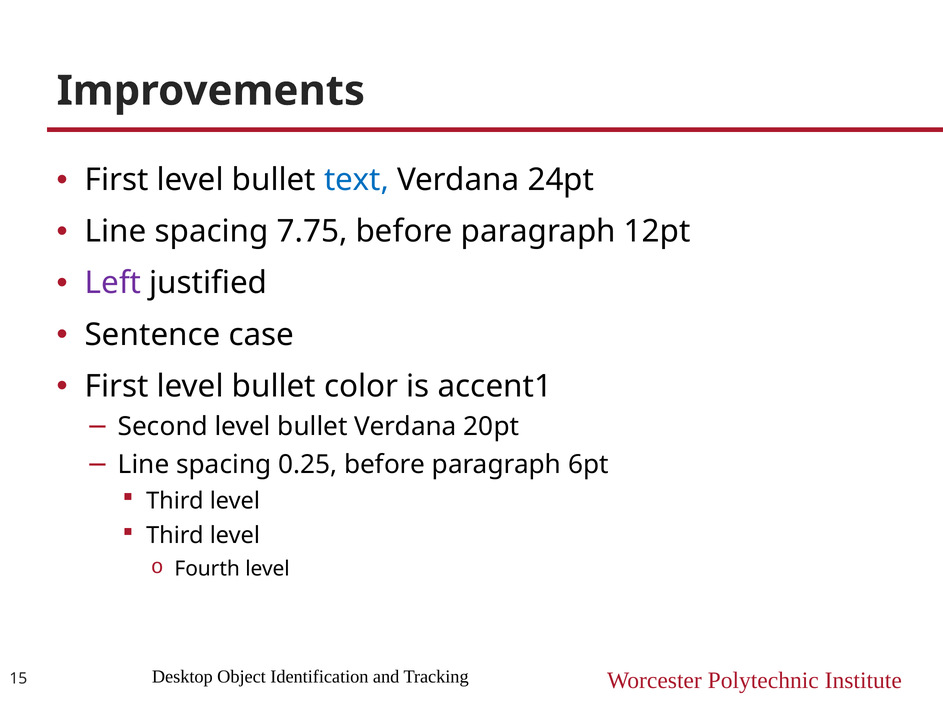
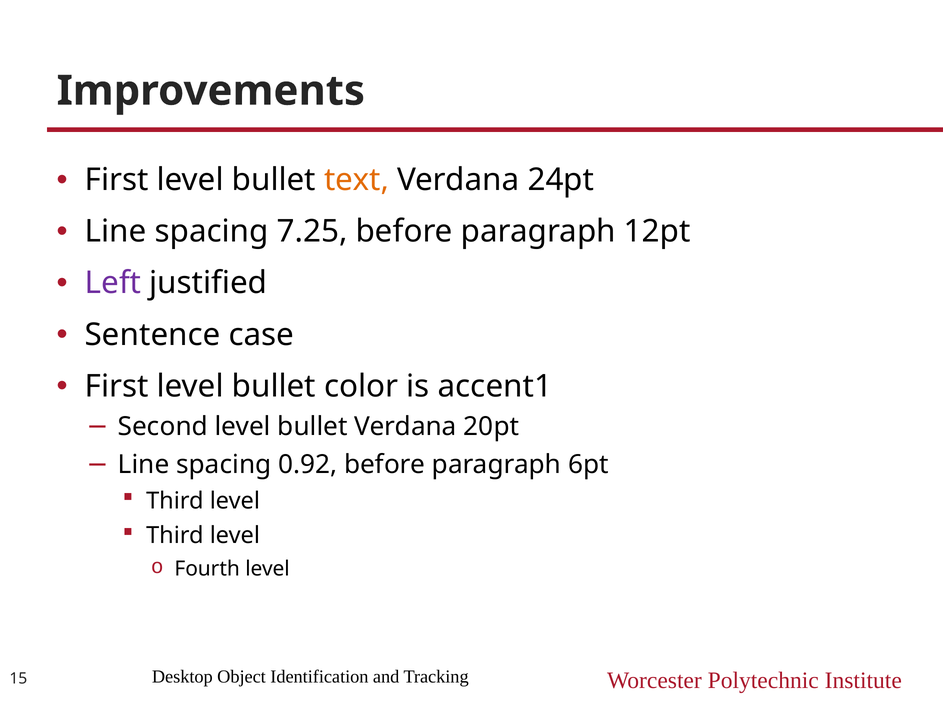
text colour: blue -> orange
7.75: 7.75 -> 7.25
0.25: 0.25 -> 0.92
